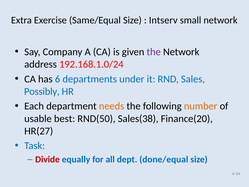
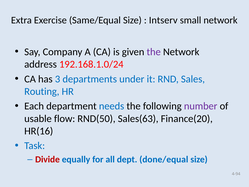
6: 6 -> 3
Possibly: Possibly -> Routing
needs colour: orange -> blue
number colour: orange -> purple
best: best -> flow
Sales(38: Sales(38 -> Sales(63
HR(27: HR(27 -> HR(16
